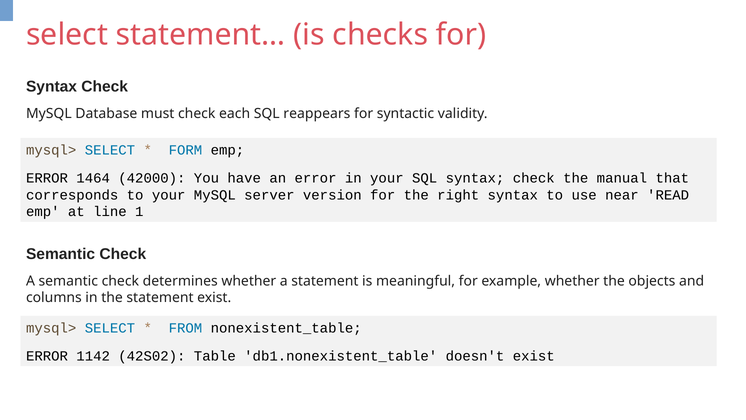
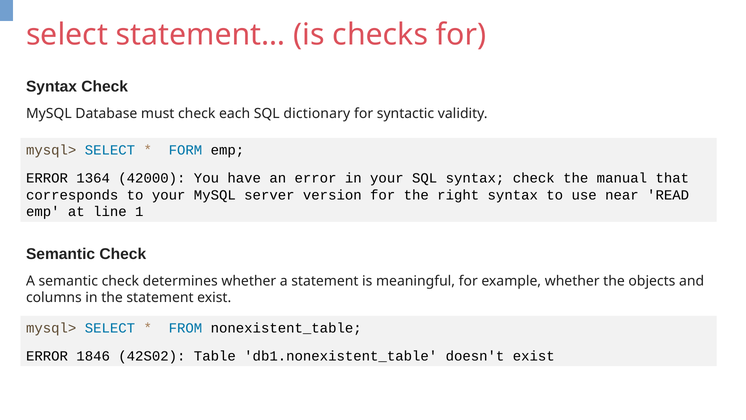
reappears: reappears -> dictionary
1464: 1464 -> 1364
1142: 1142 -> 1846
